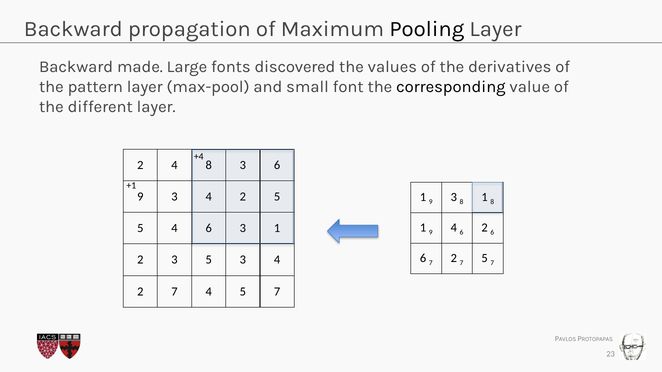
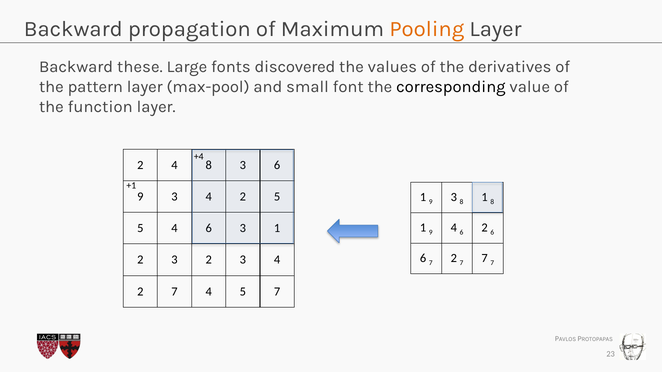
Pooling colour: black -> orange
made: made -> these
different: different -> function
2 7 5: 5 -> 7
3 5: 5 -> 2
